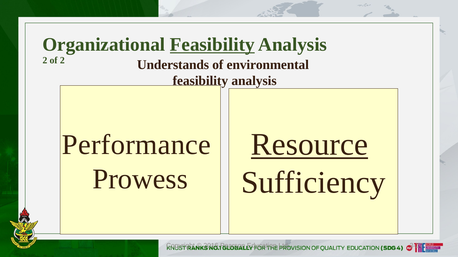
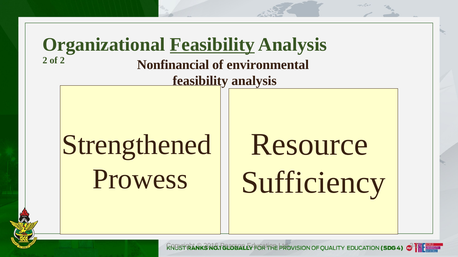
Understands: Understands -> Nonfinancial
Resource underline: present -> none
Performance: Performance -> Strengthened
